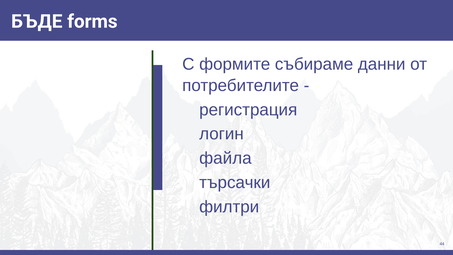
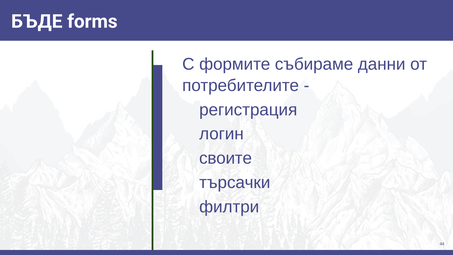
файла: файла -> своите
